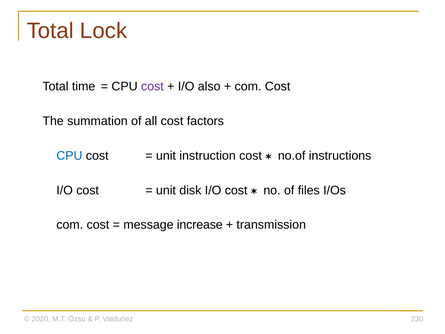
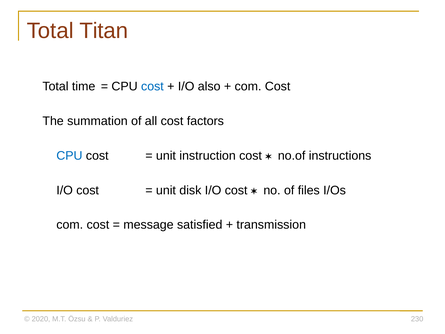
Lock: Lock -> Titan
cost at (152, 86) colour: purple -> blue
increase: increase -> satisfied
